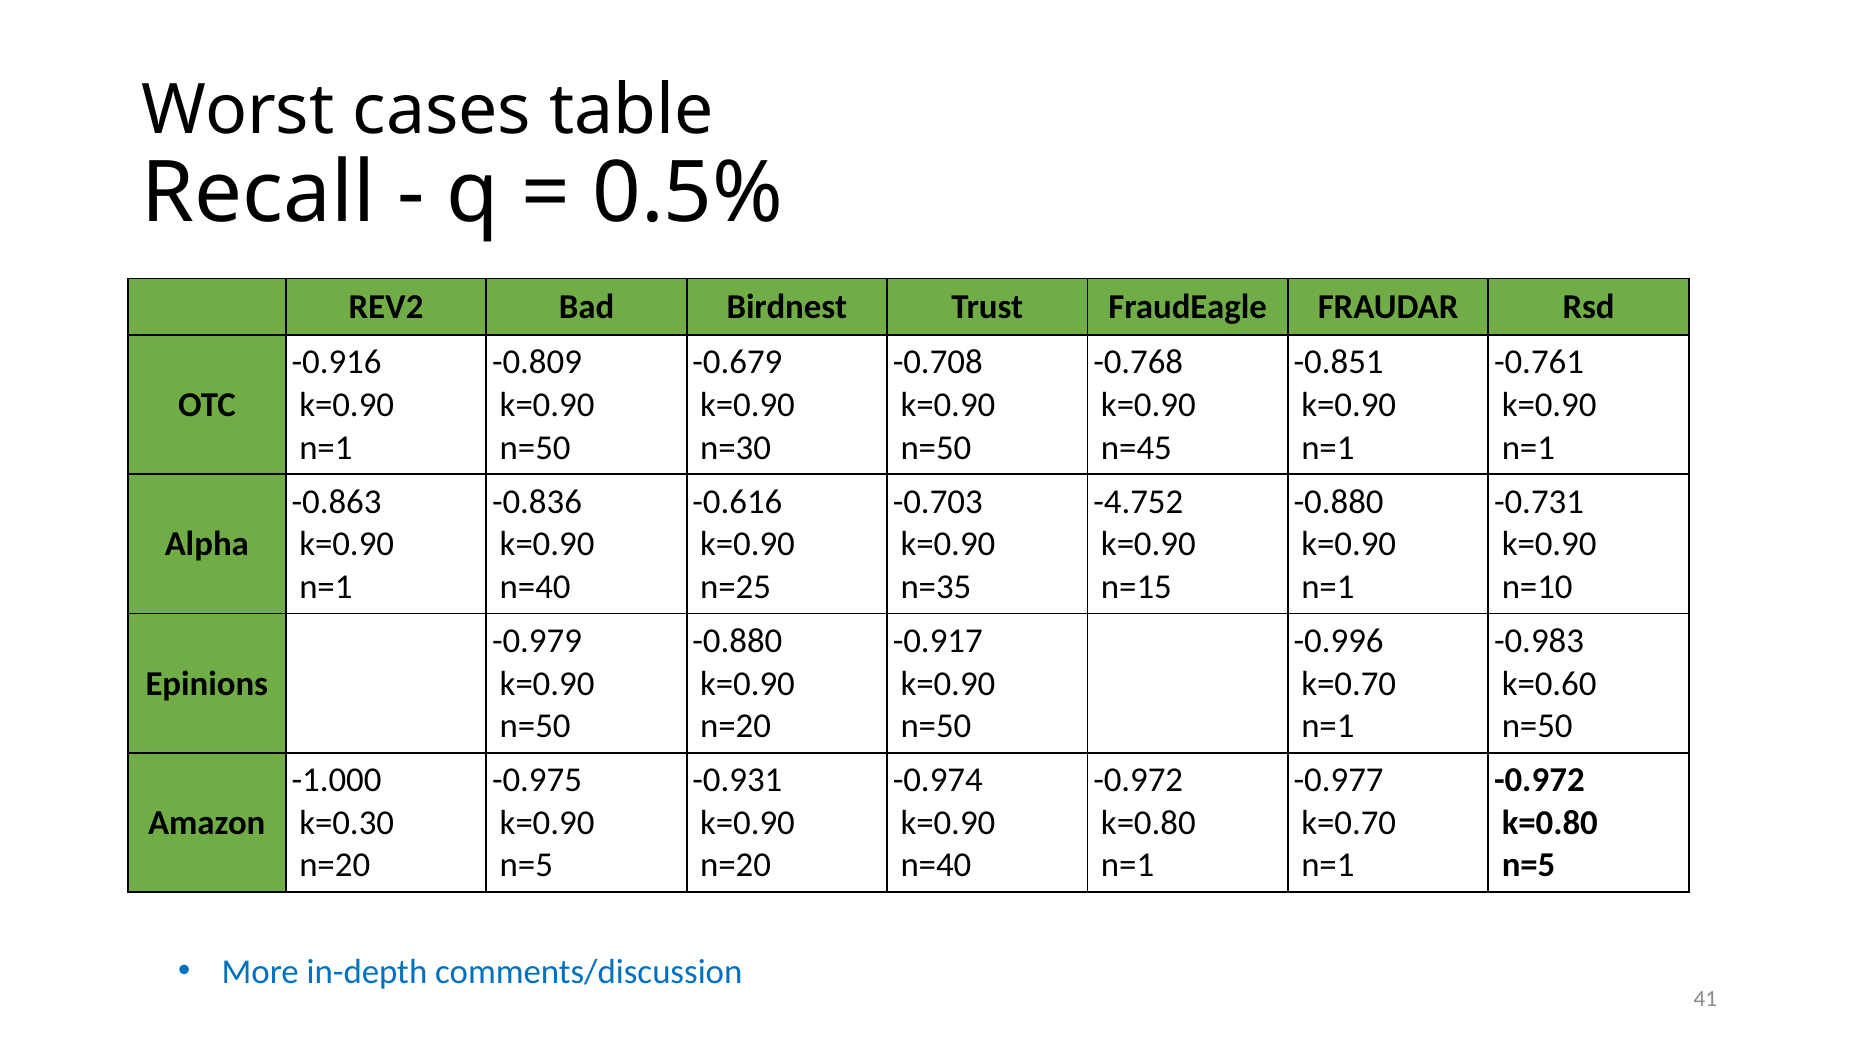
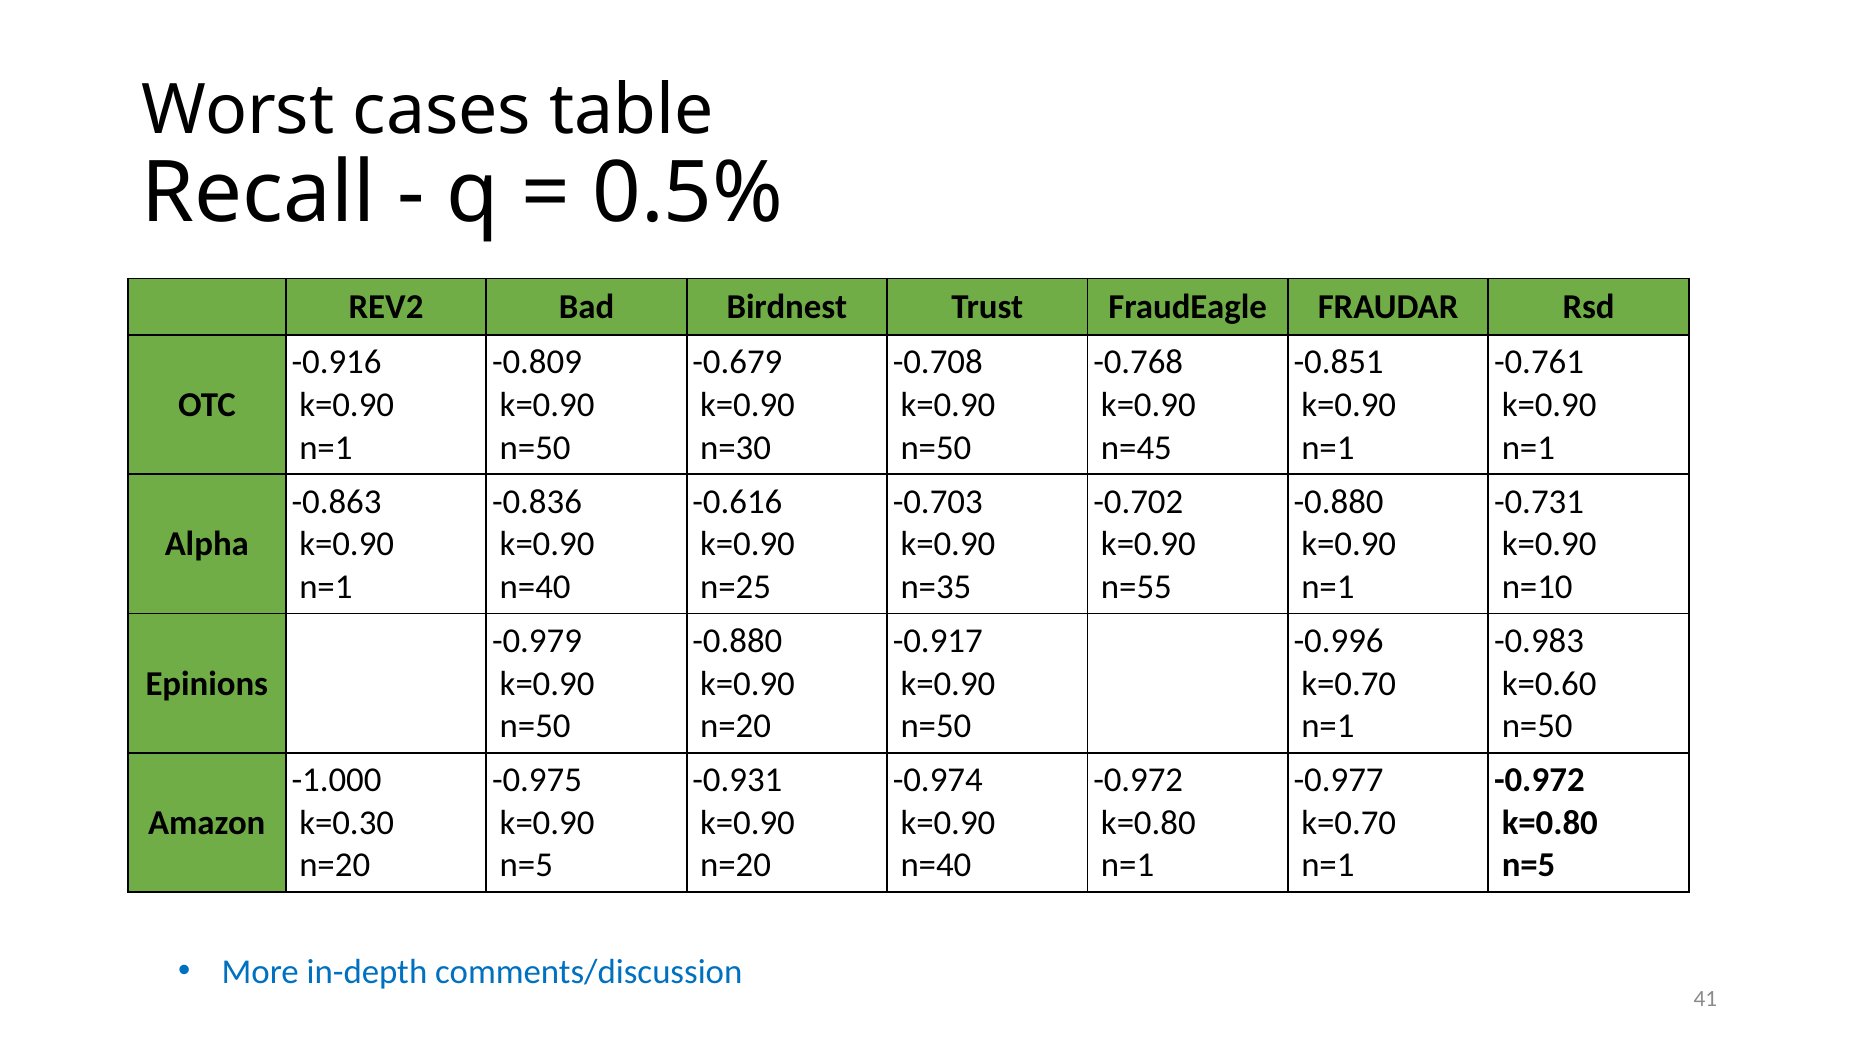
-4.752: -4.752 -> -0.702
n=15: n=15 -> n=55
